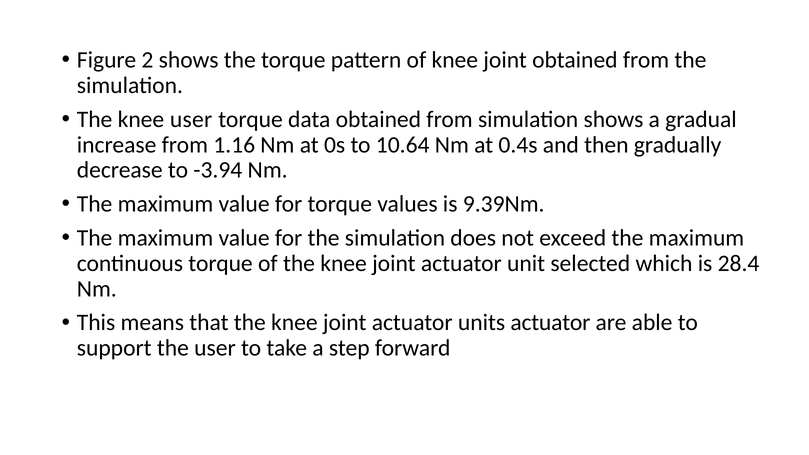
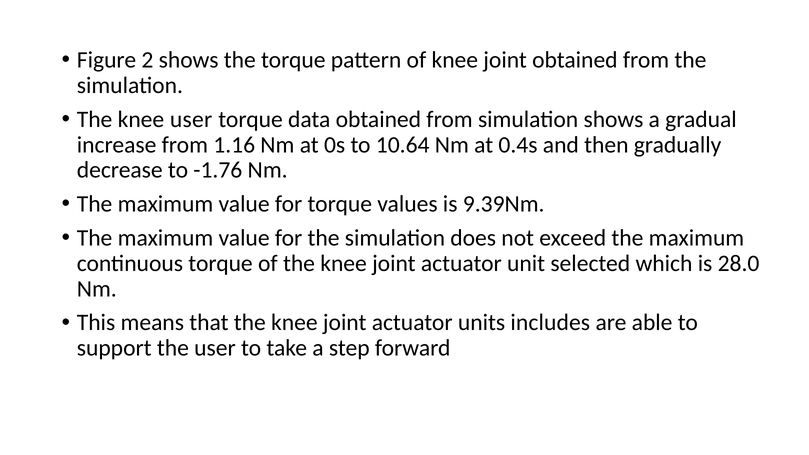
-3.94: -3.94 -> -1.76
28.4: 28.4 -> 28.0
units actuator: actuator -> includes
